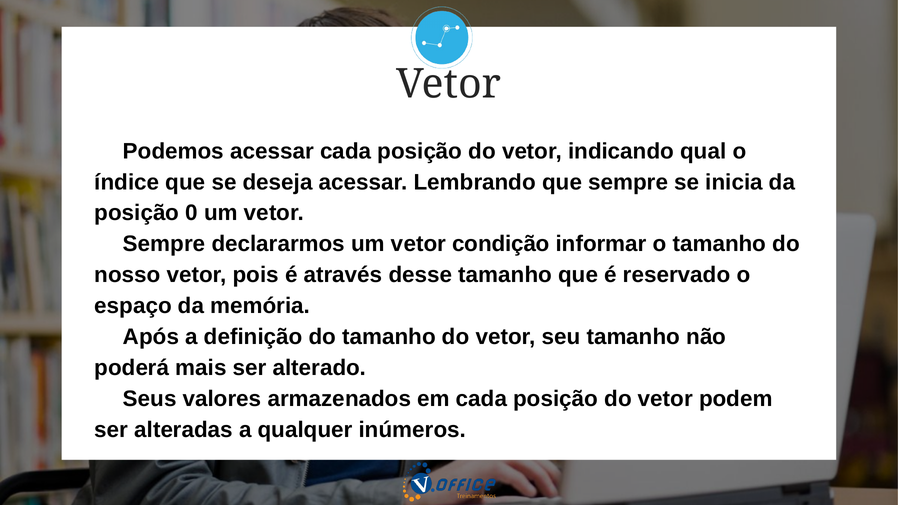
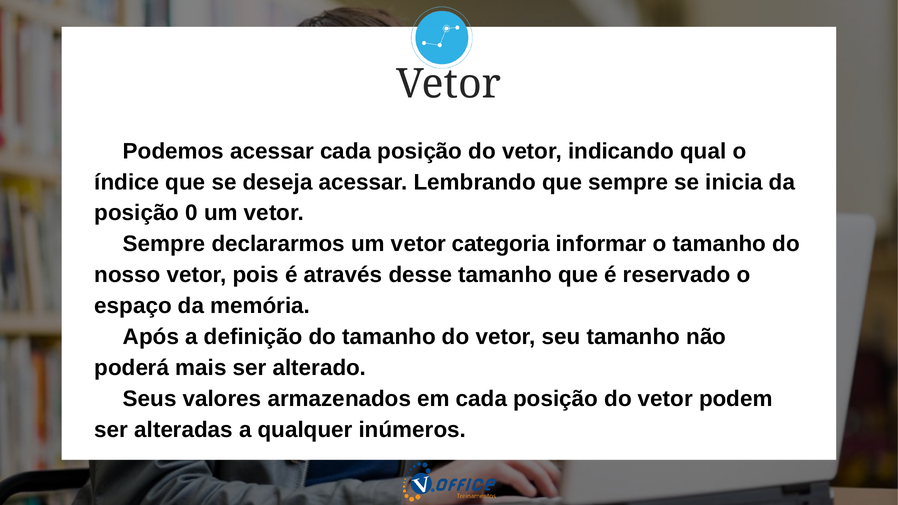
condição: condição -> categoria
